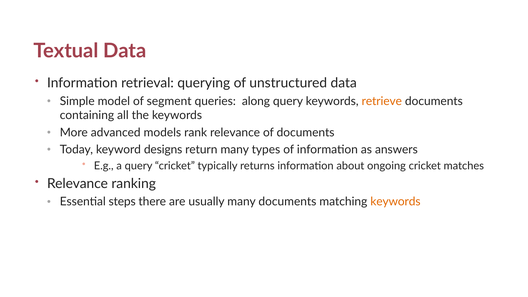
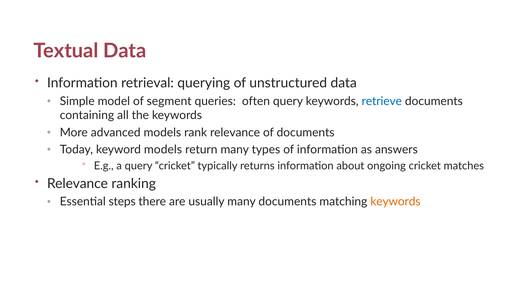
along: along -> often
retrieve colour: orange -> blue
keyword designs: designs -> models
